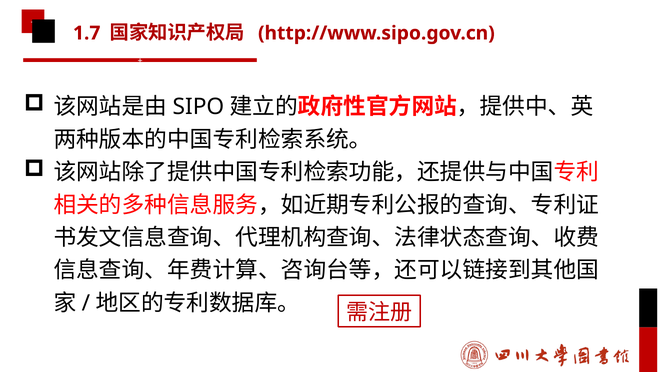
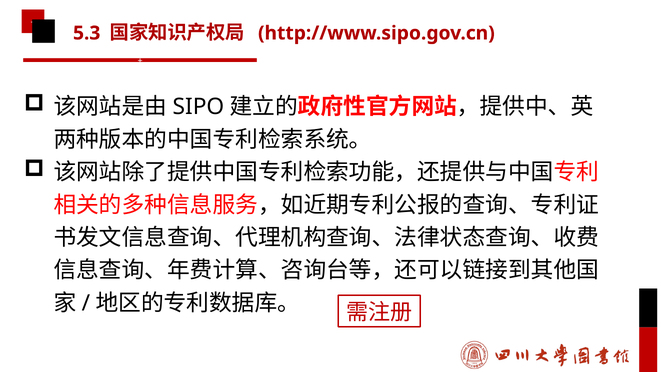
1.7: 1.7 -> 5.3
